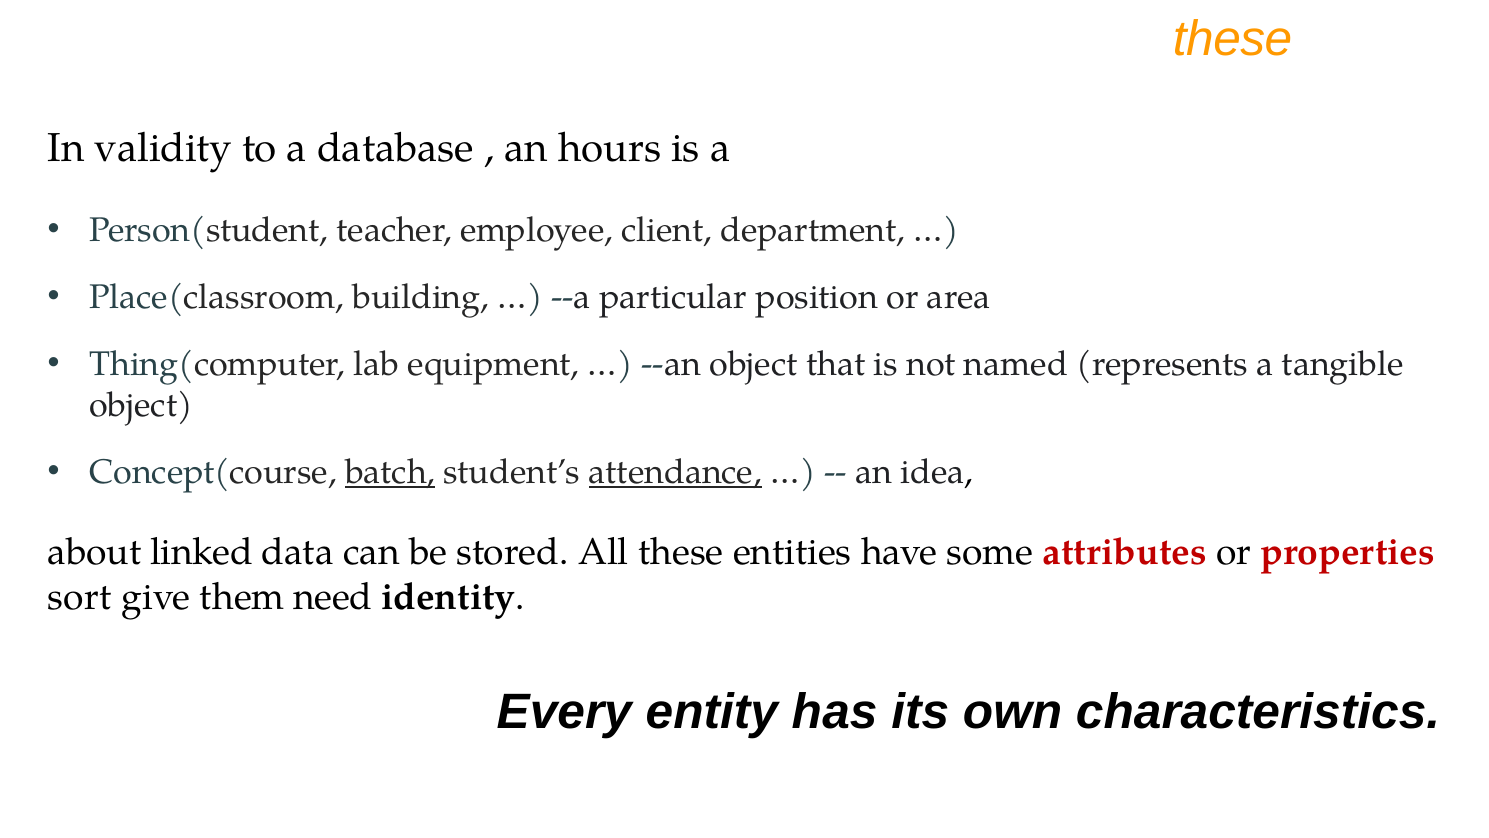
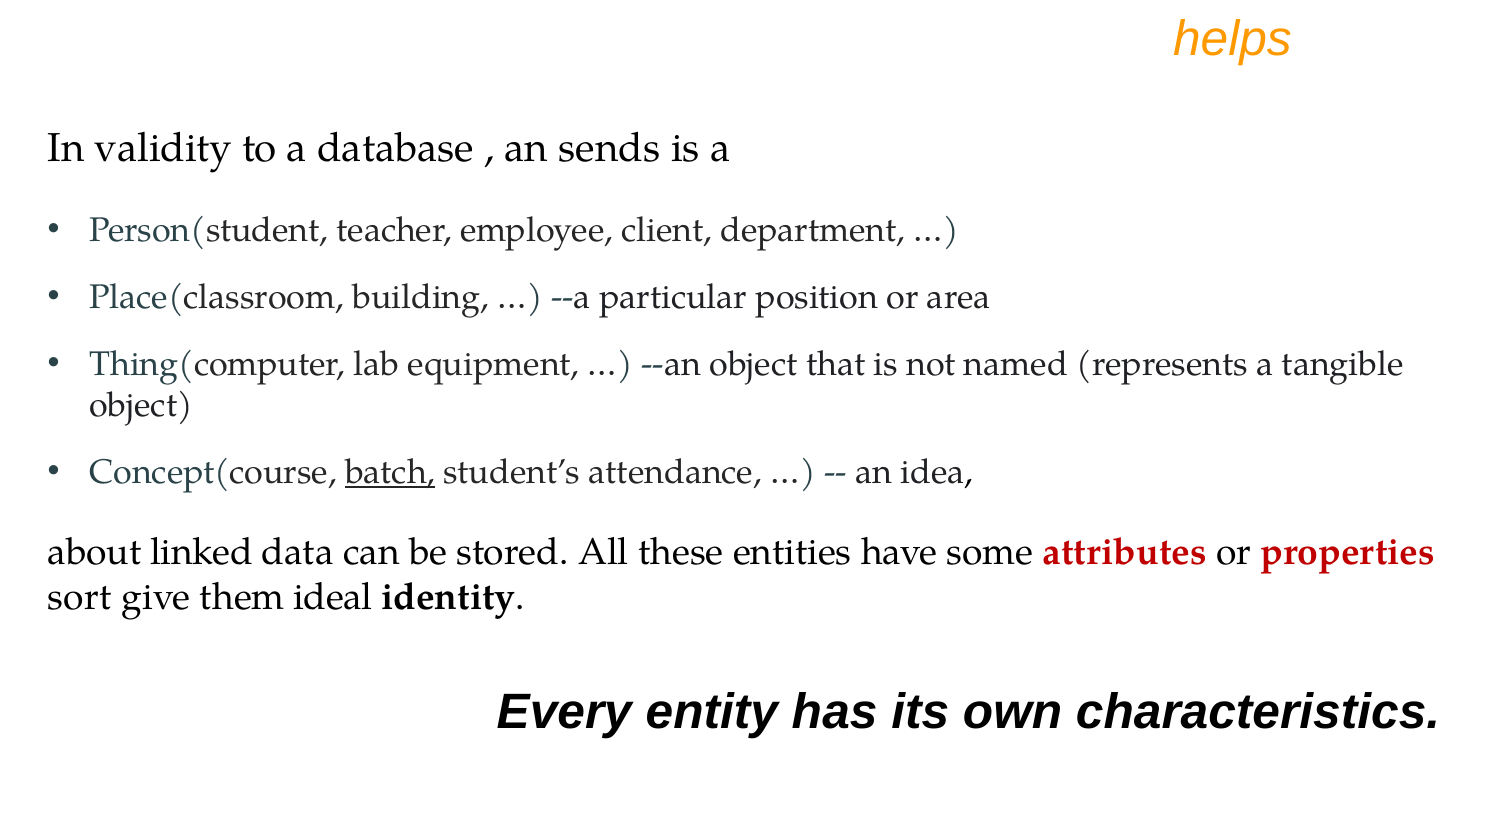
these at (1233, 39): these -> helps
hours: hours -> sends
attendance underline: present -> none
need: need -> ideal
